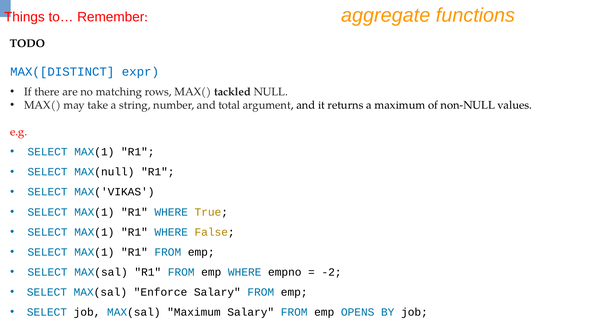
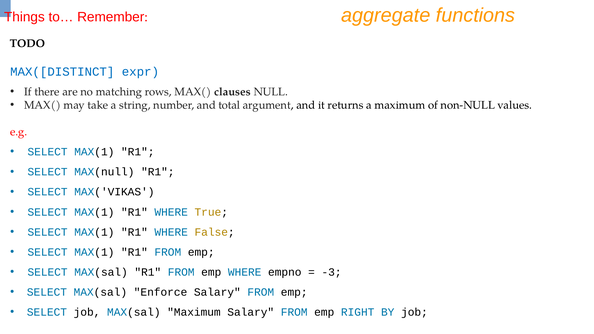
tackled: tackled -> clauses
-2: -2 -> -3
OPENS: OPENS -> RIGHT
